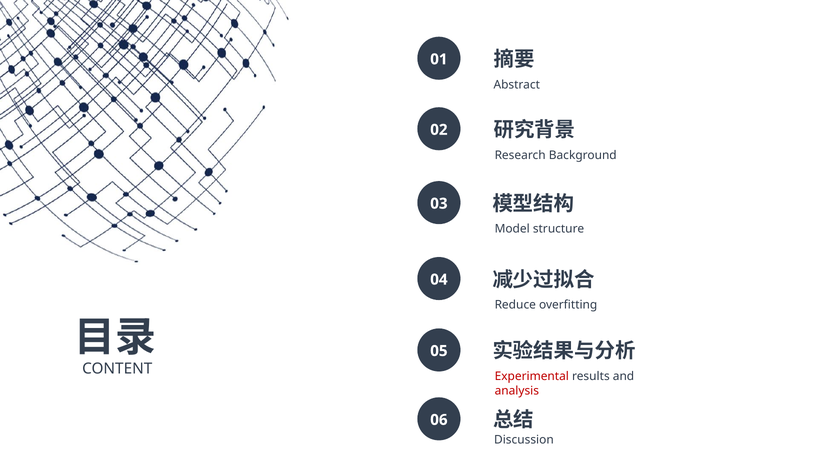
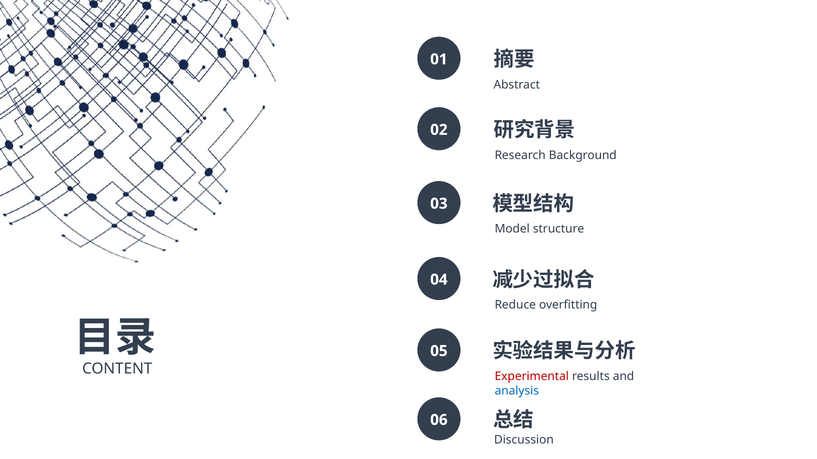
analysis colour: red -> blue
